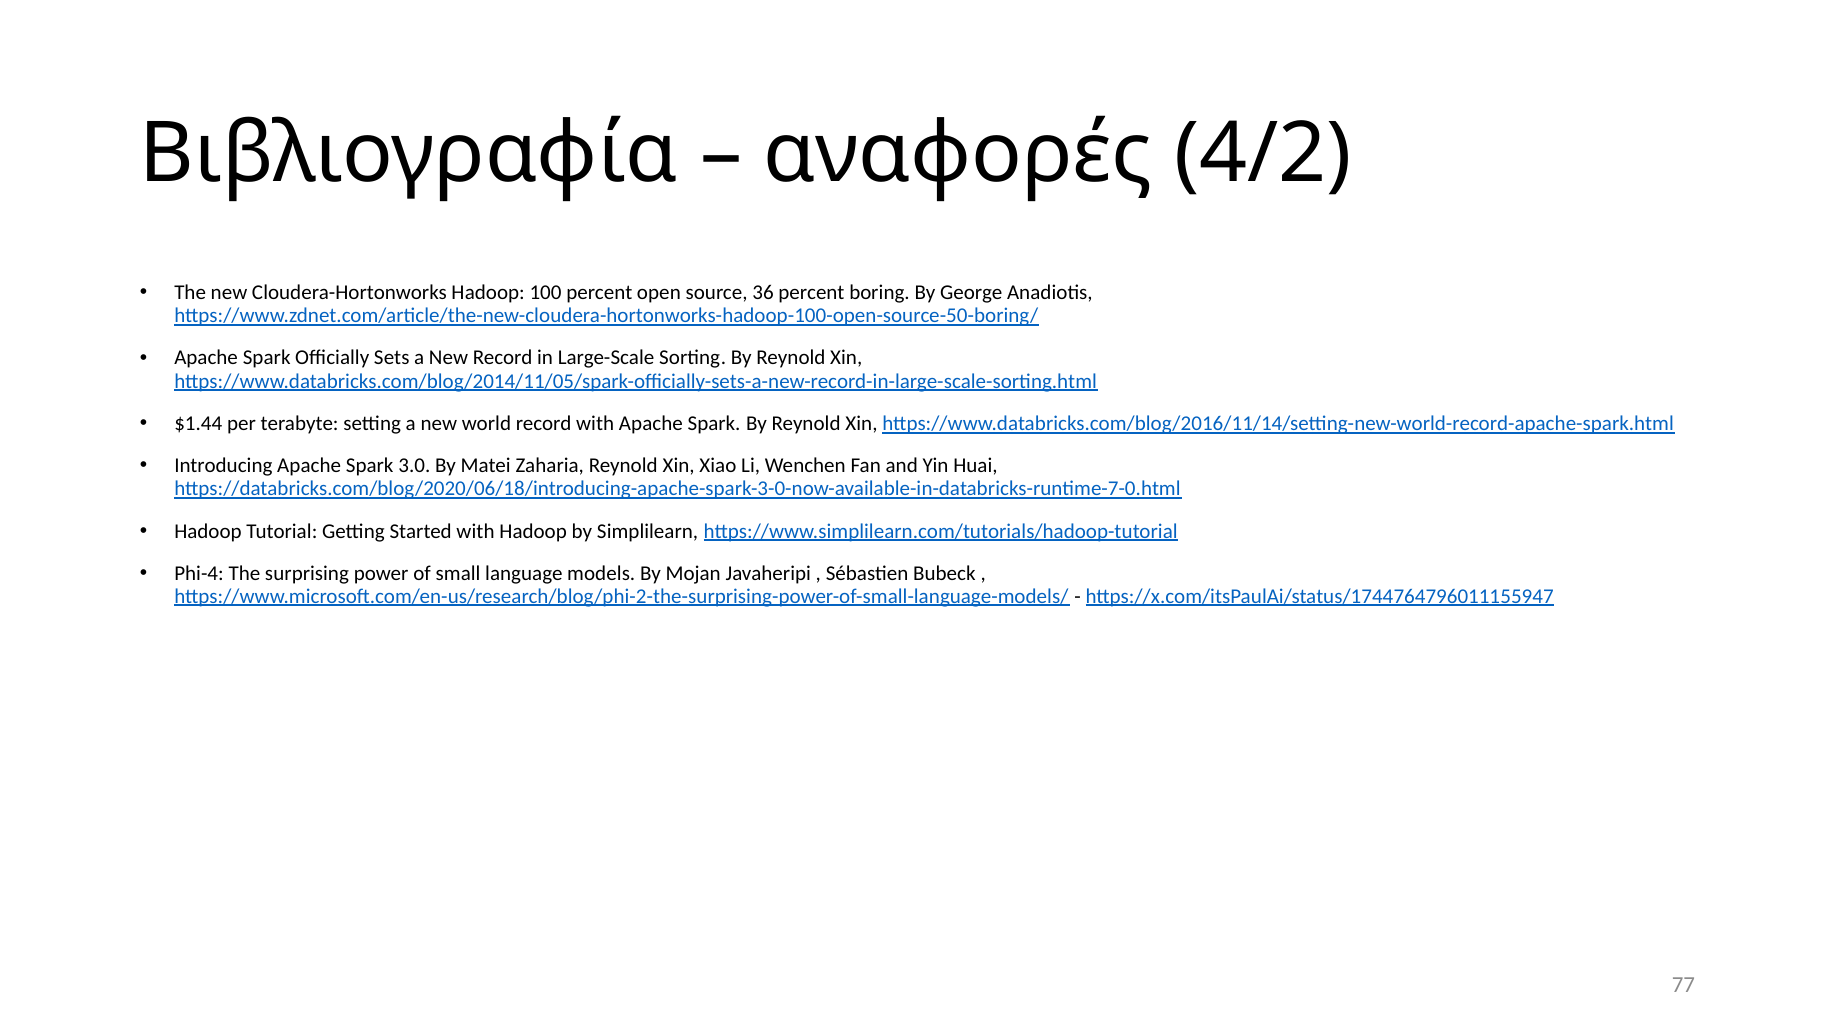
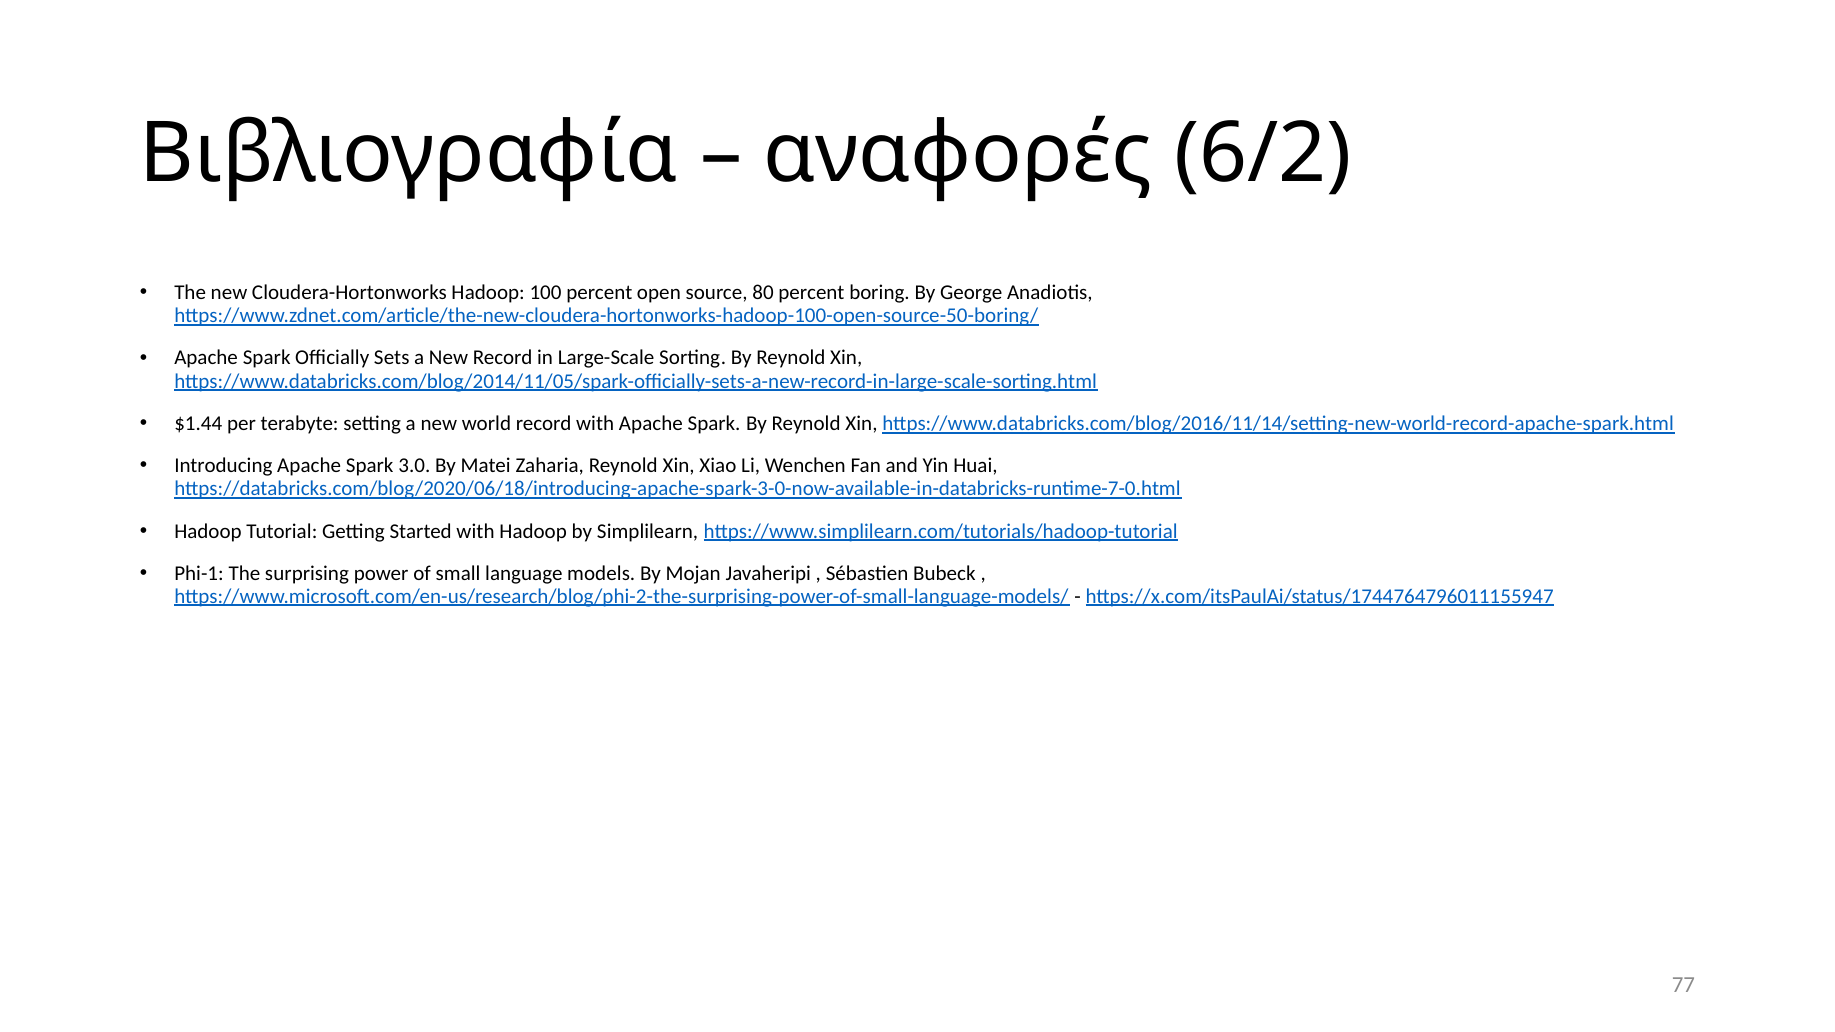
4/2: 4/2 -> 6/2
36: 36 -> 80
Phi-4: Phi-4 -> Phi-1
